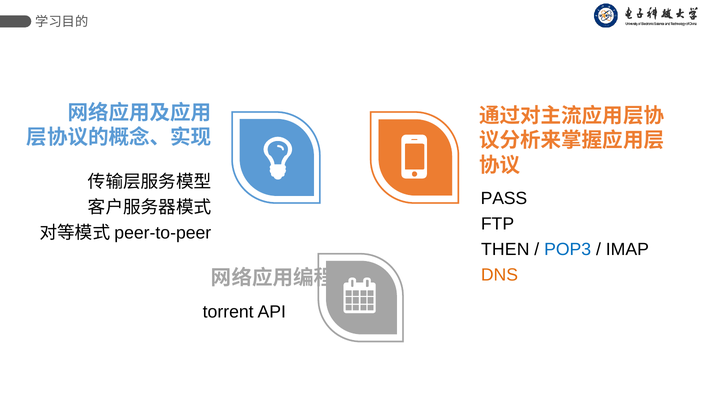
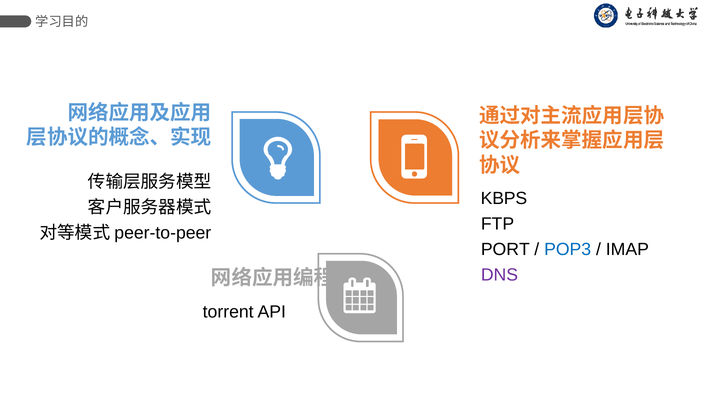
PASS: PASS -> KBPS
THEN: THEN -> PORT
DNS colour: orange -> purple
